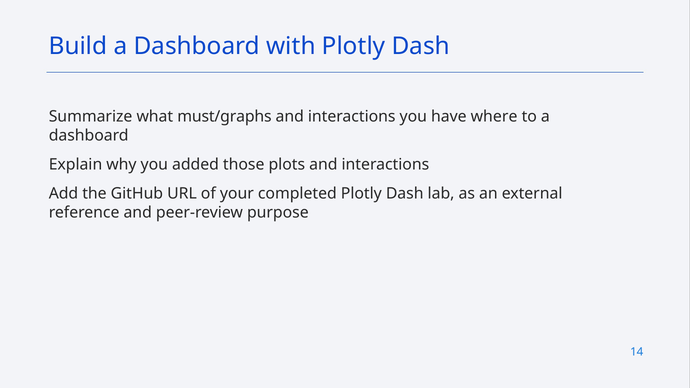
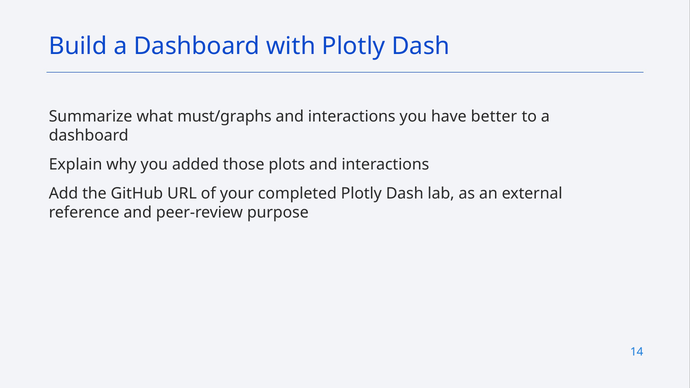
where: where -> better
